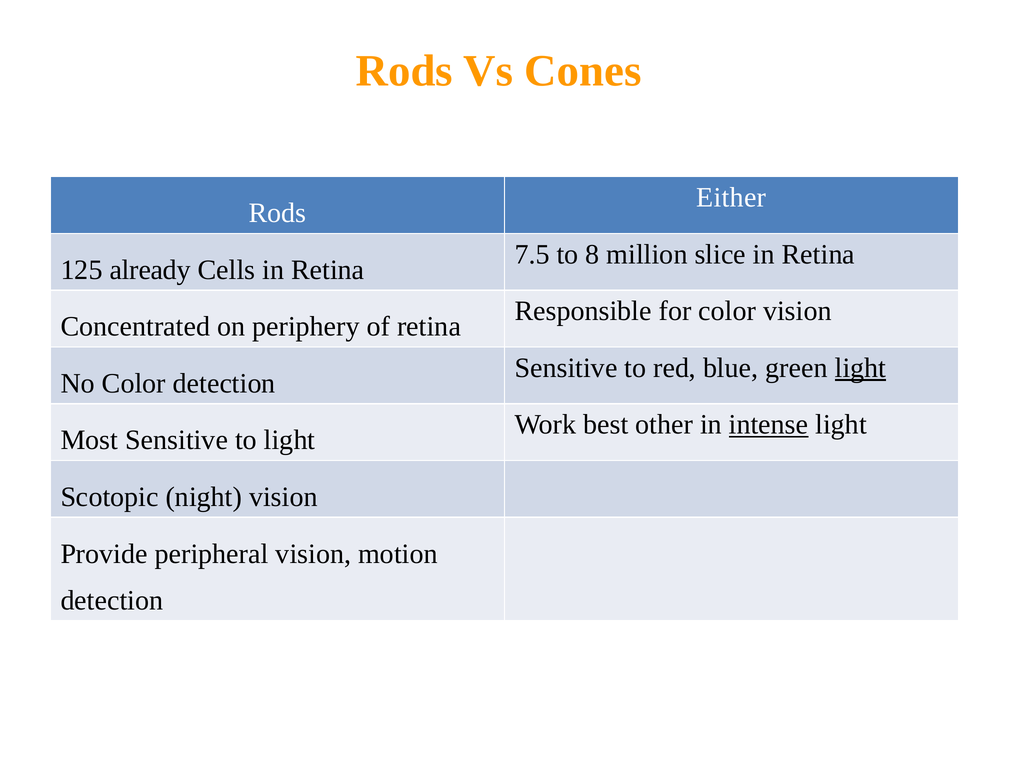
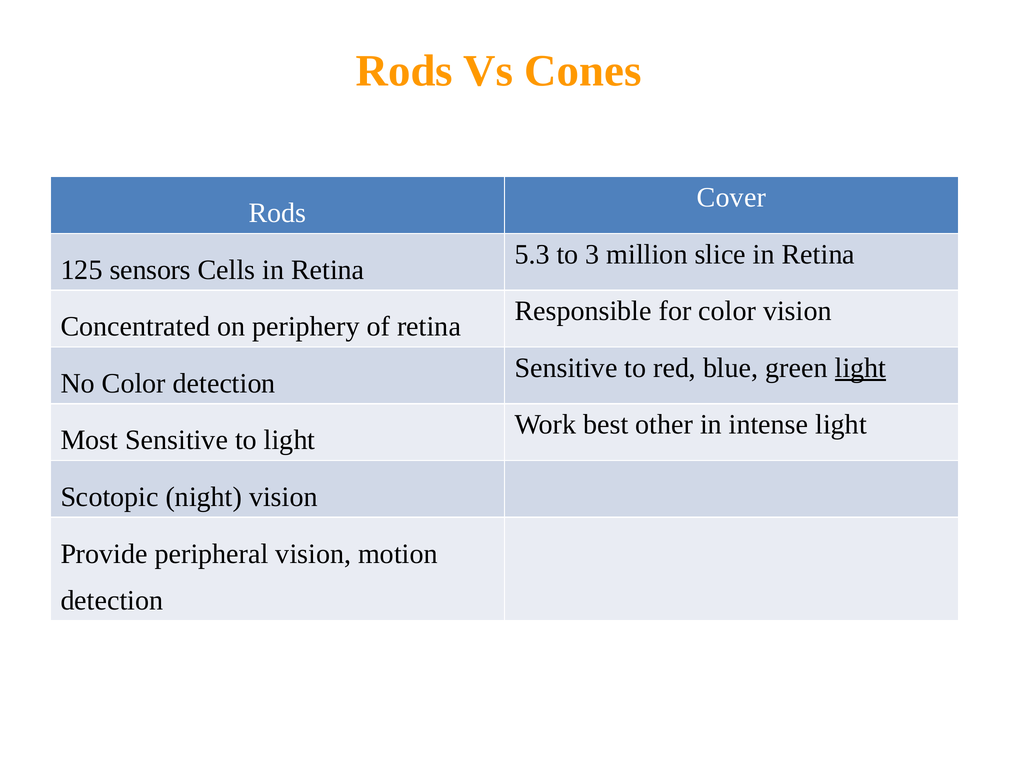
Either: Either -> Cover
7.5: 7.5 -> 5.3
8: 8 -> 3
already: already -> sensors
intense underline: present -> none
